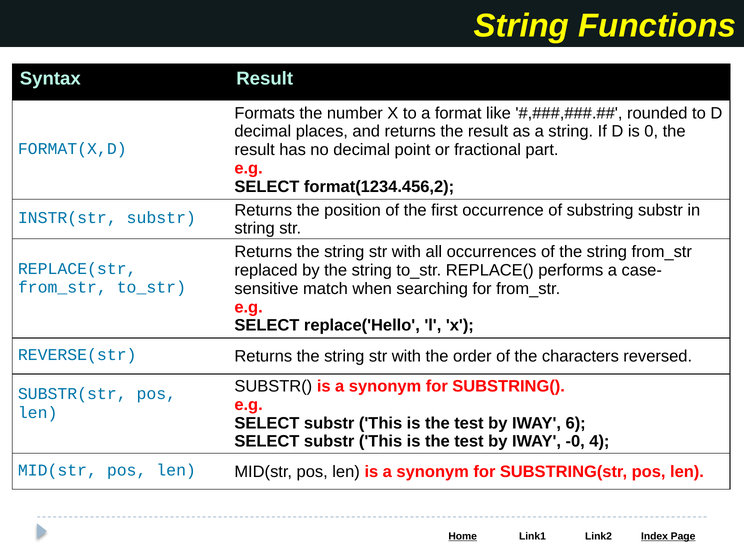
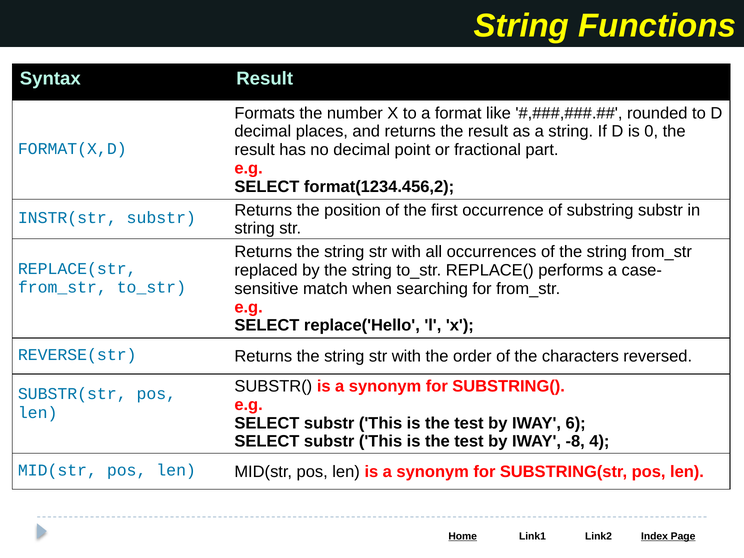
-0: -0 -> -8
